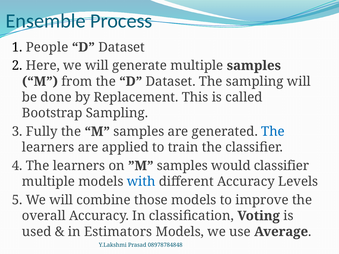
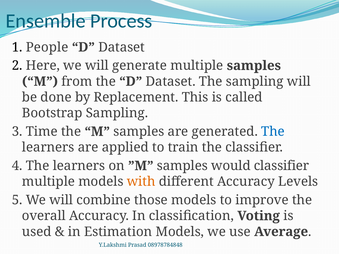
Fully: Fully -> Time
with colour: blue -> orange
Estimators: Estimators -> Estimation
